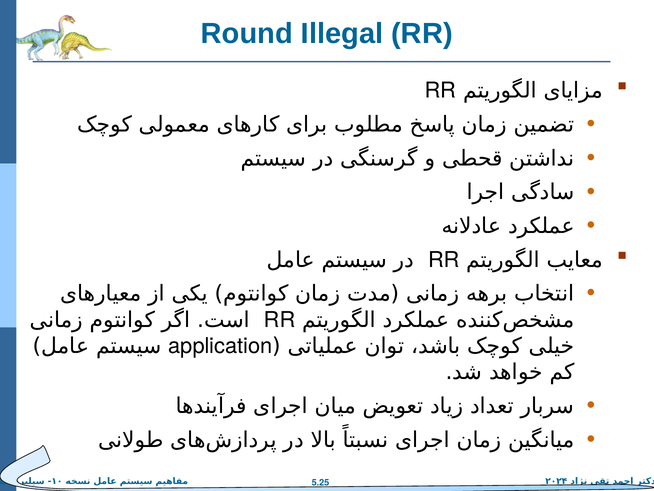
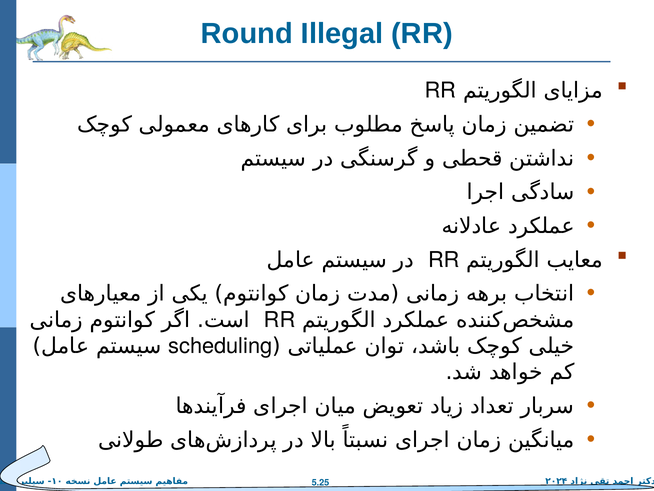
application: application -> scheduling
